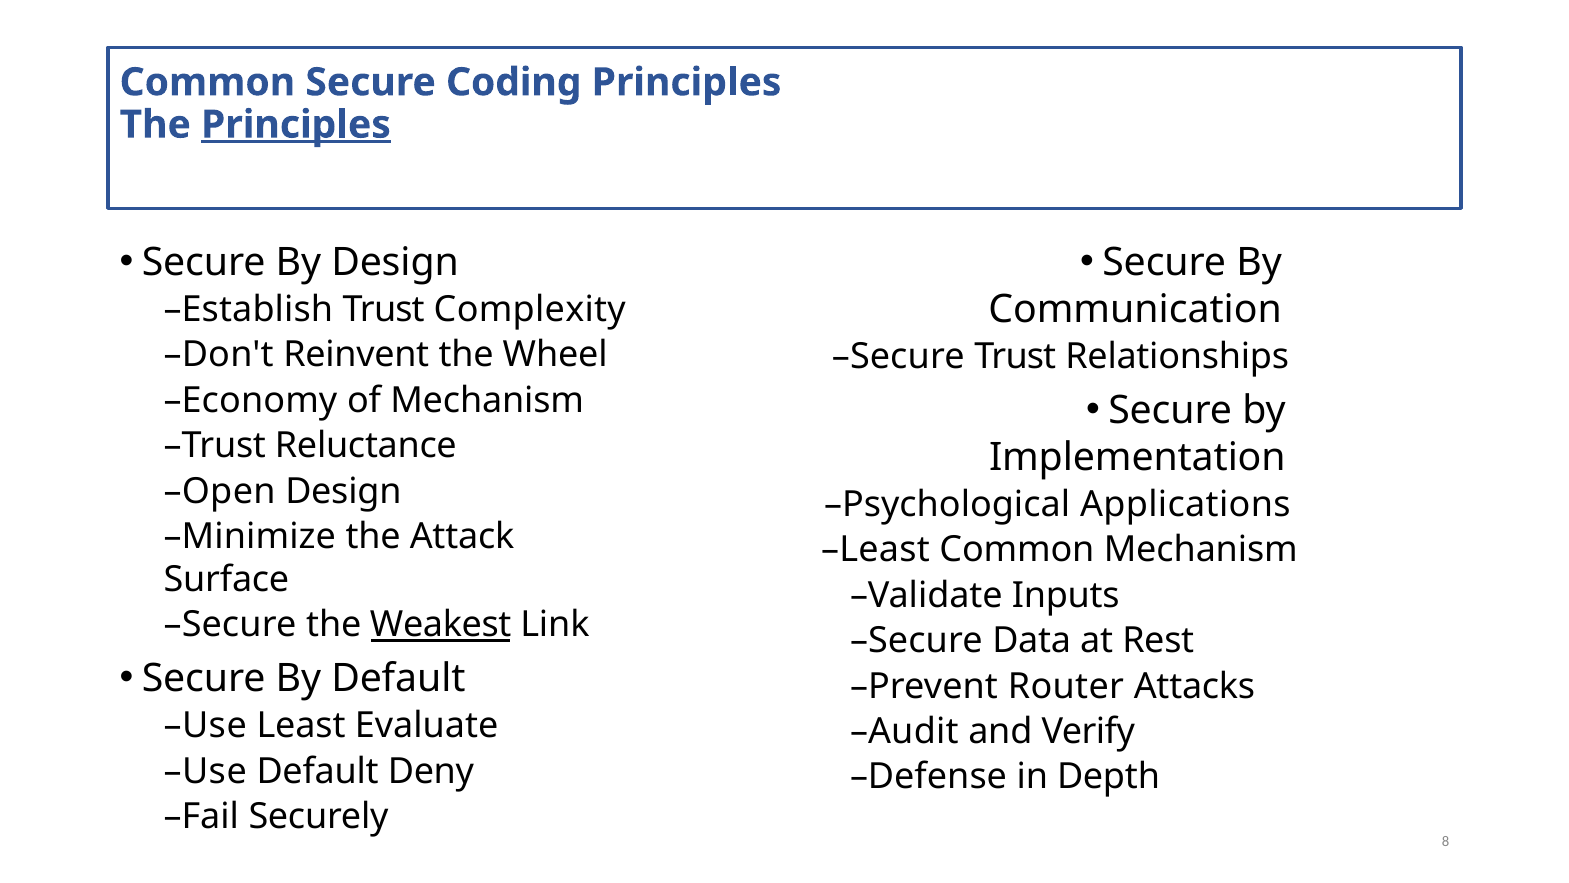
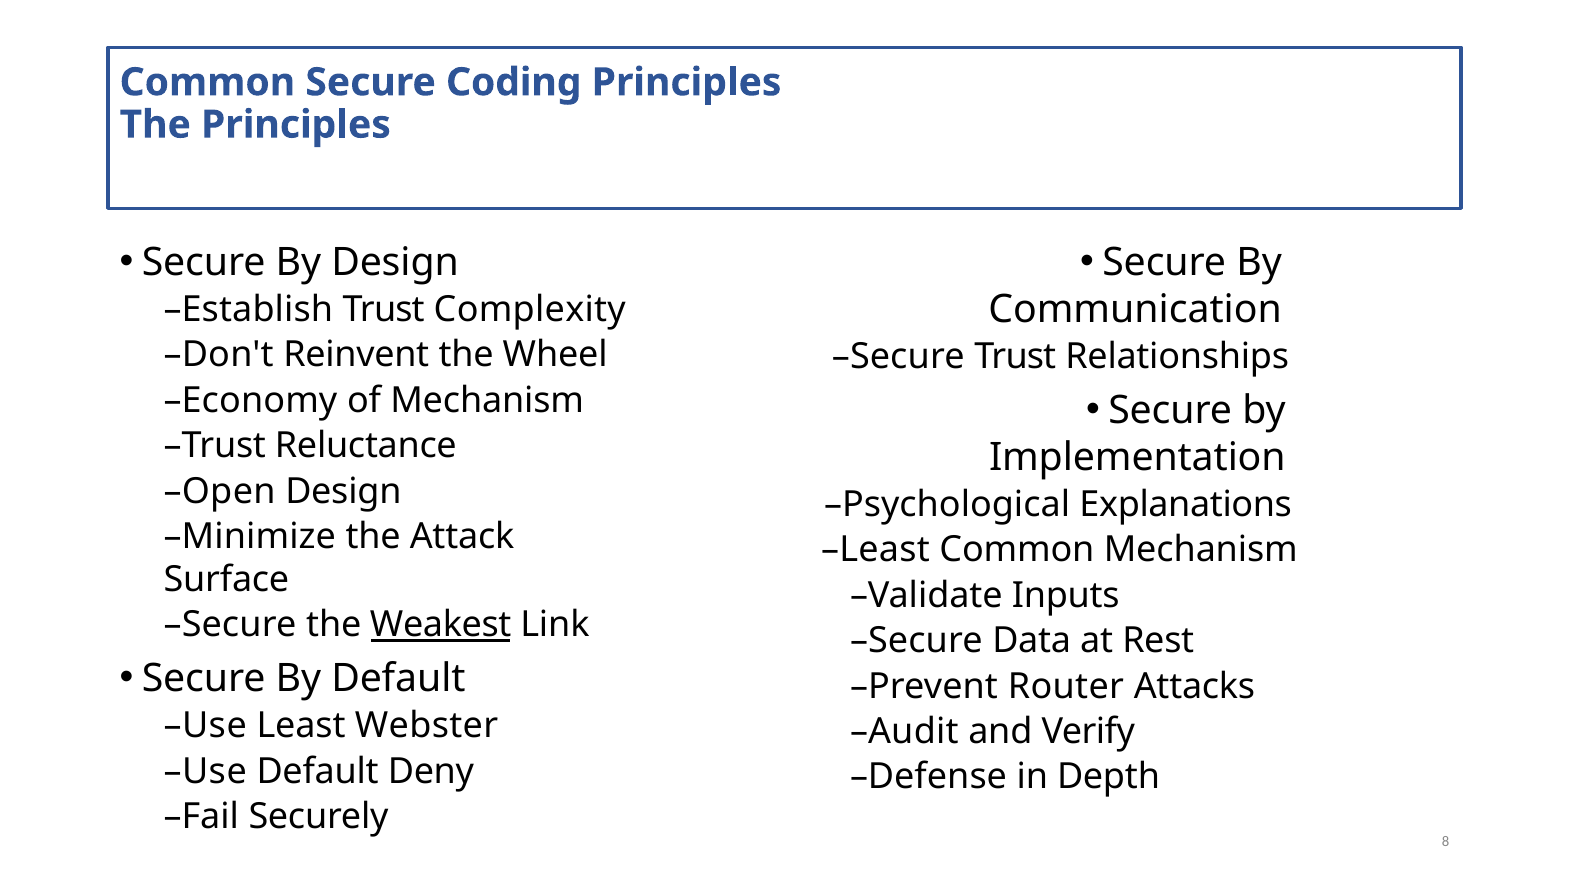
Principles at (296, 125) underline: present -> none
Applications: Applications -> Explanations
Evaluate: Evaluate -> Webster
